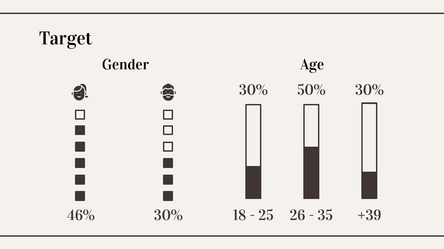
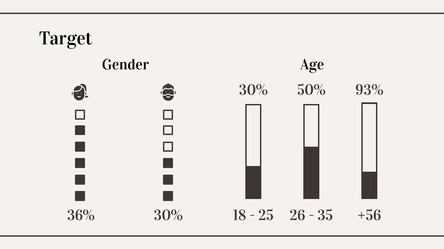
30% 30%: 30% -> 93%
46%: 46% -> 36%
+39: +39 -> +56
